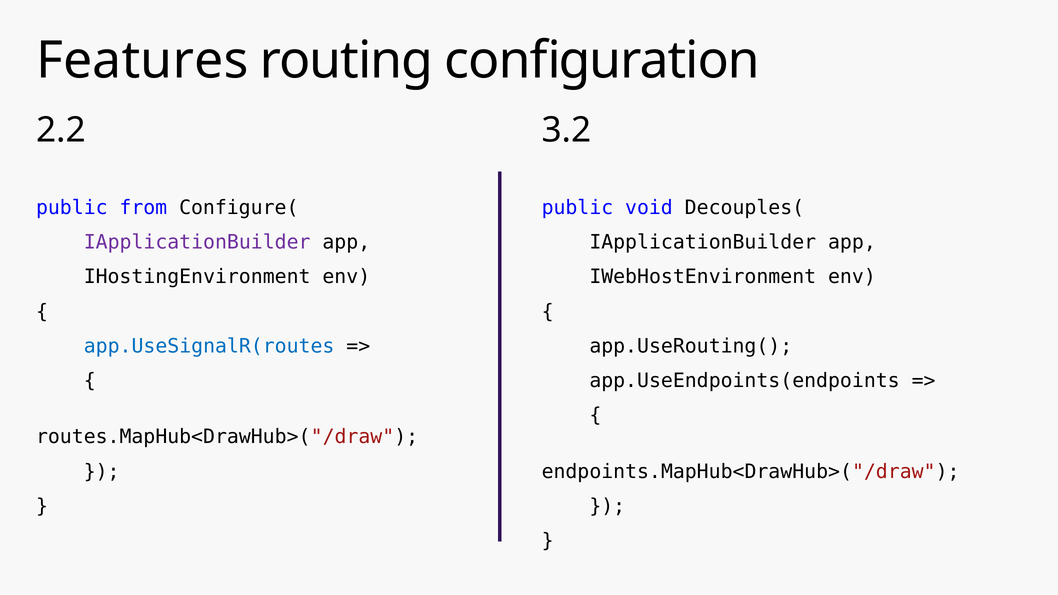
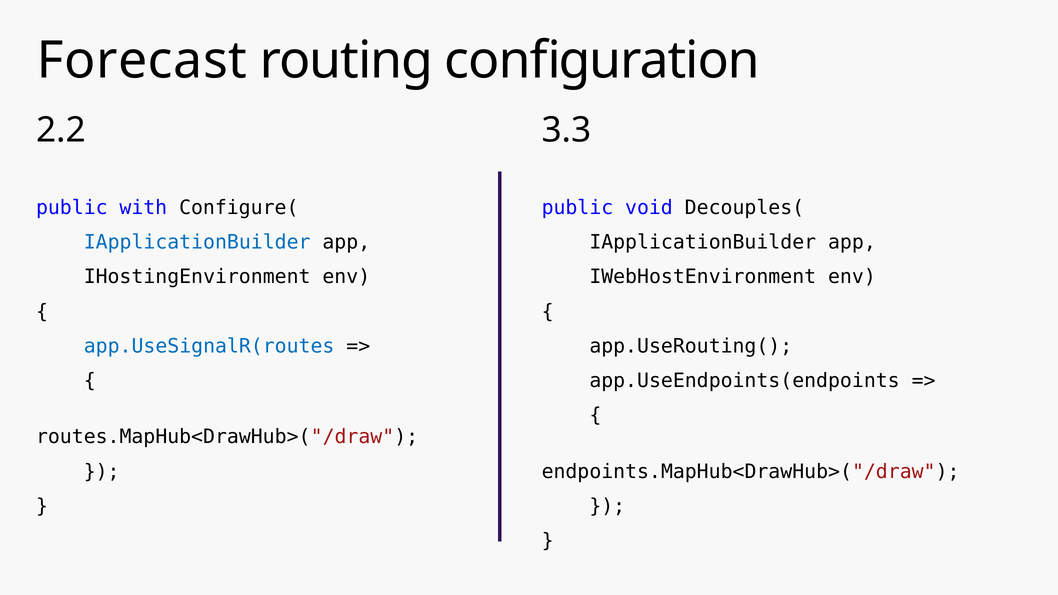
Features: Features -> Forecast
3.2: 3.2 -> 3.3
from: from -> with
IApplicationBuilder at (197, 242) colour: purple -> blue
